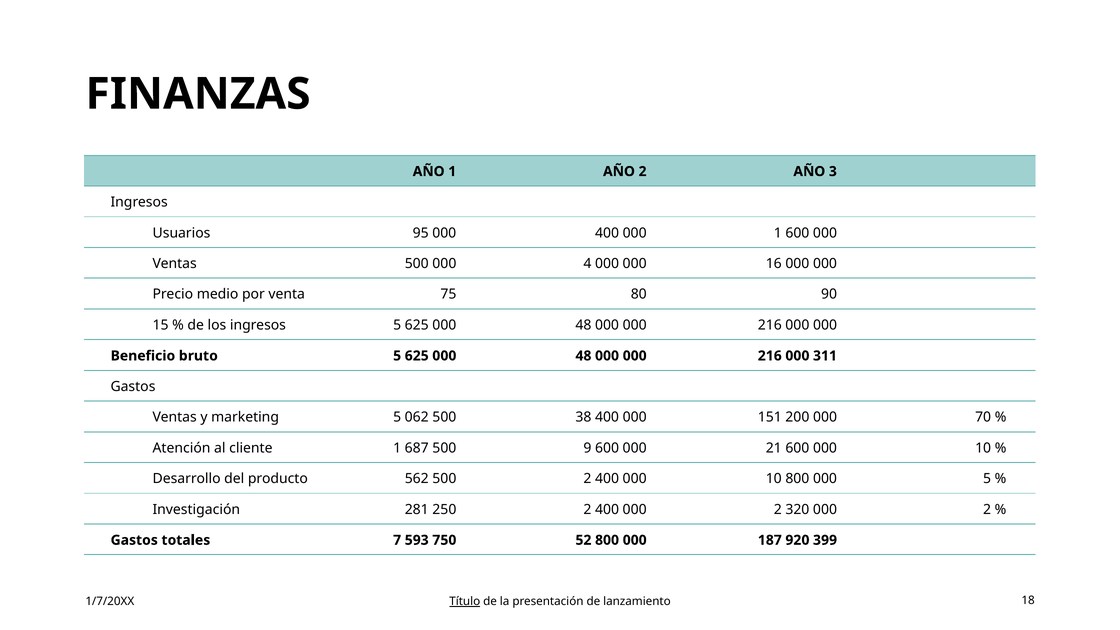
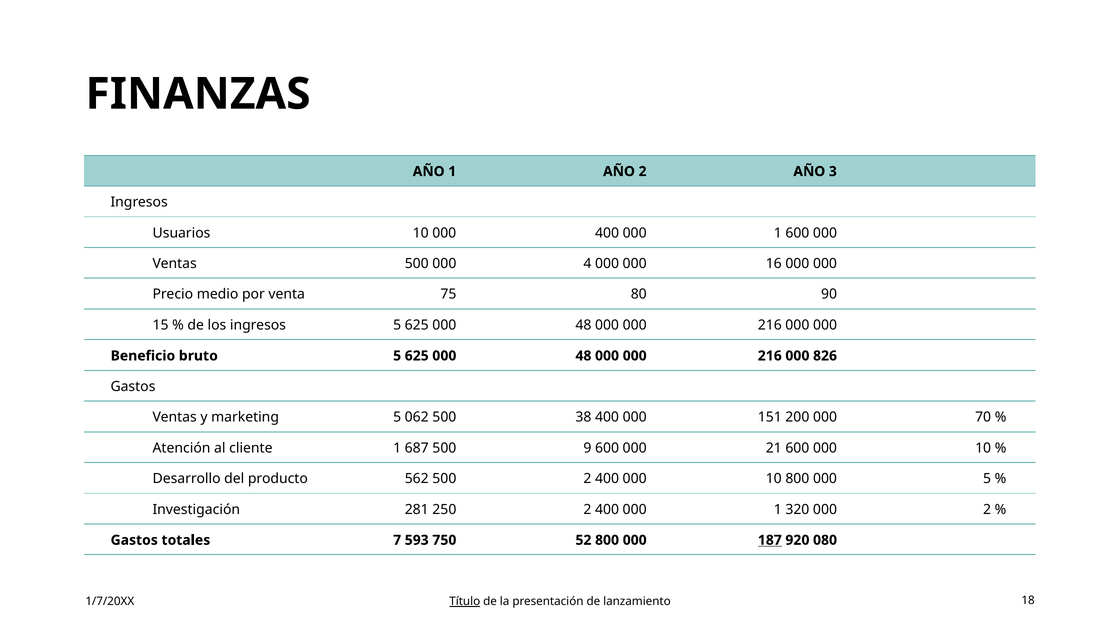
Usuarios 95: 95 -> 10
311: 311 -> 826
2 400 000 2: 2 -> 1
187 underline: none -> present
399: 399 -> 080
